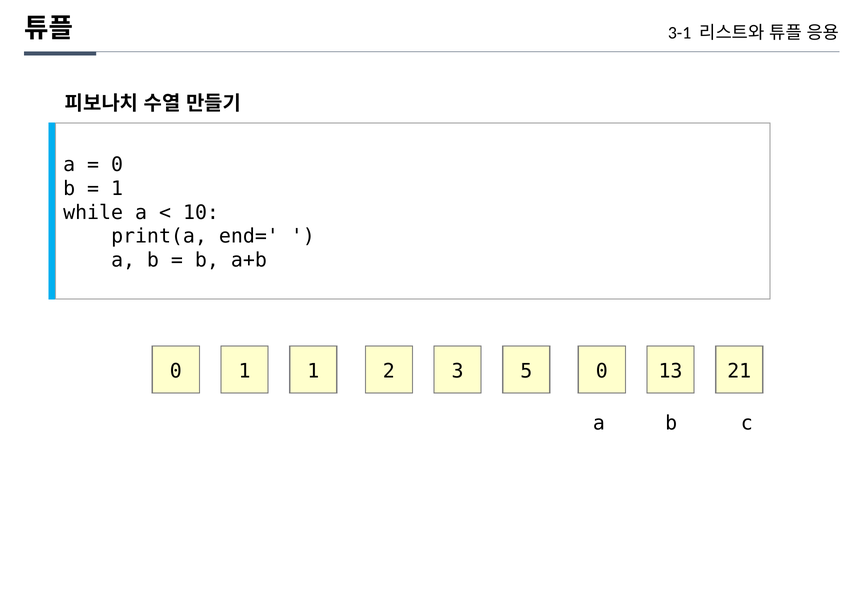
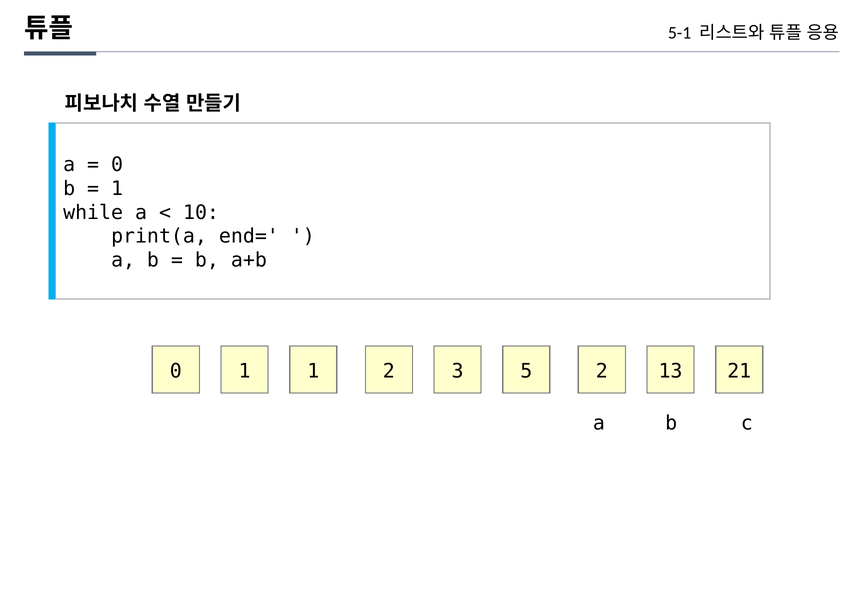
3-1: 3-1 -> 5-1
5 0: 0 -> 2
